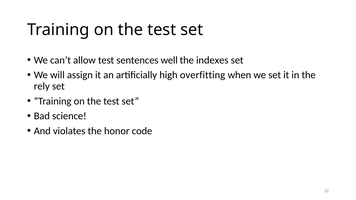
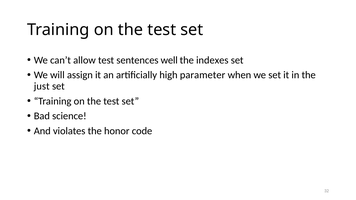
overfitting: overfitting -> parameter
rely: rely -> just
